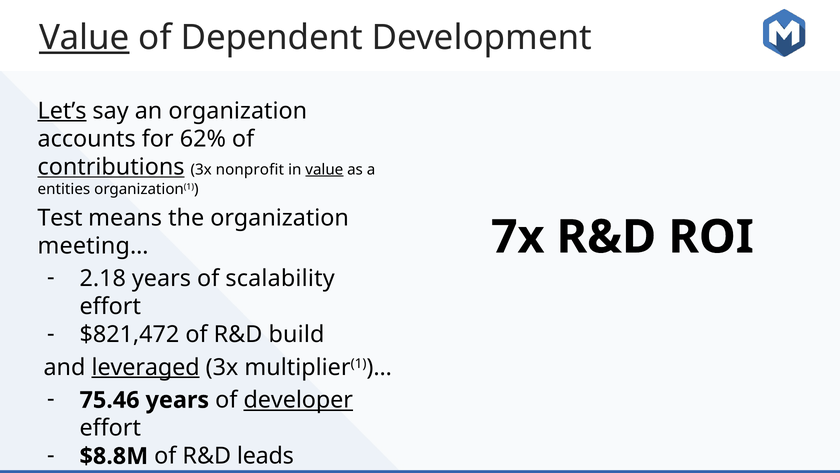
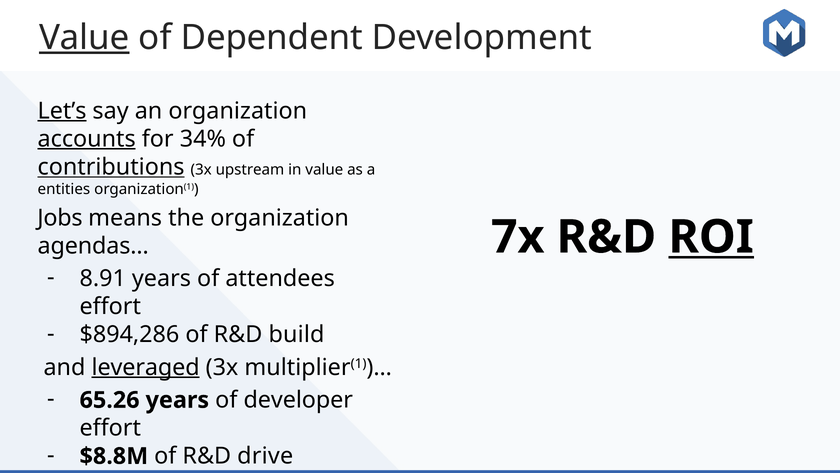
accounts underline: none -> present
62%: 62% -> 34%
nonprofit: nonprofit -> upstream
value at (324, 169) underline: present -> none
Test: Test -> Jobs
ROI underline: none -> present
meeting…: meeting… -> agendas…
2.18: 2.18 -> 8.91
scalability: scalability -> attendees
$821,472: $821,472 -> $894,286
75.46: 75.46 -> 65.26
developer underline: present -> none
leads: leads -> drive
